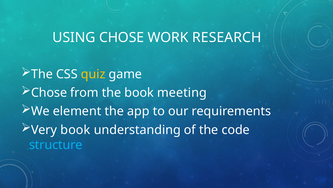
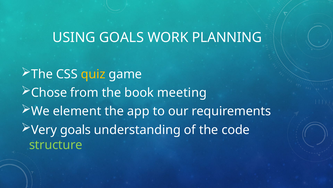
USING CHOSE: CHOSE -> GOALS
RESEARCH: RESEARCH -> PLANNING
Very book: book -> goals
structure colour: light blue -> light green
